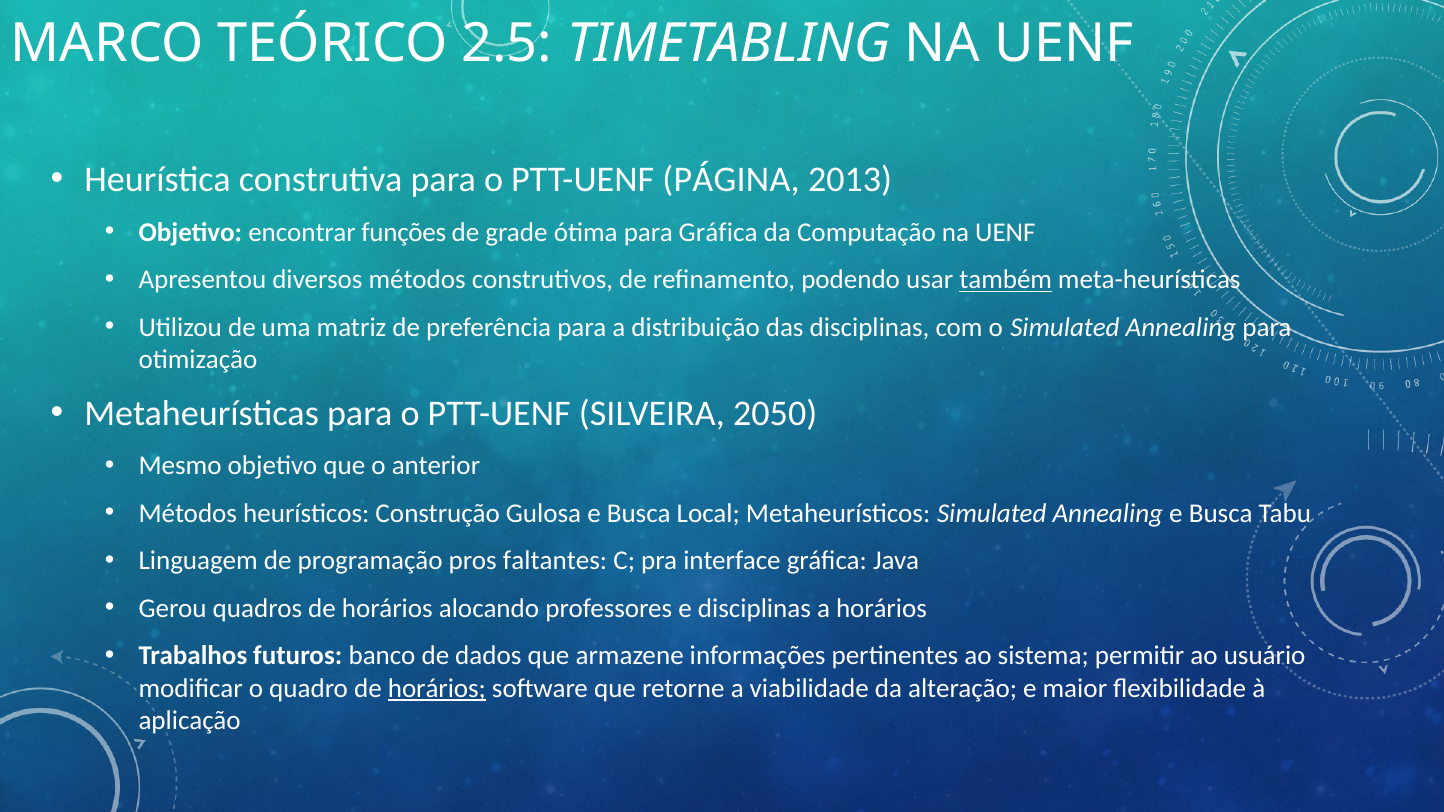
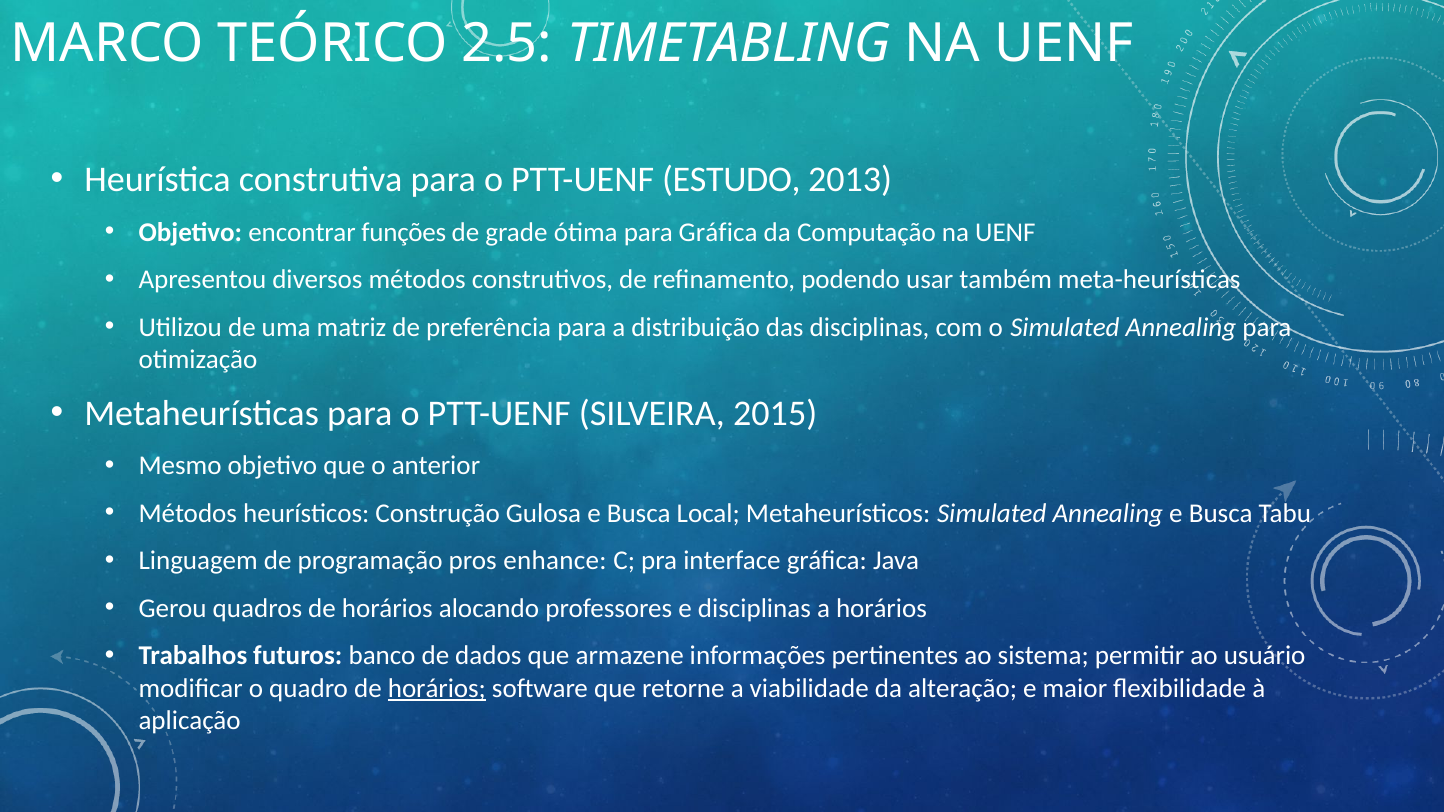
PÁGINA: PÁGINA -> ESTUDO
também underline: present -> none
2050: 2050 -> 2015
faltantes: faltantes -> enhance
